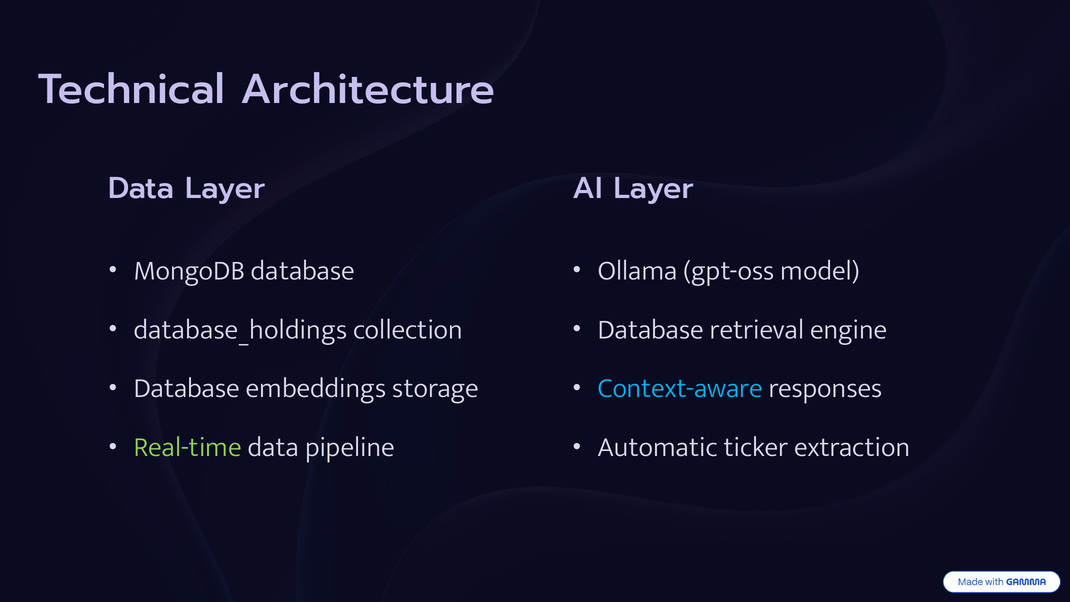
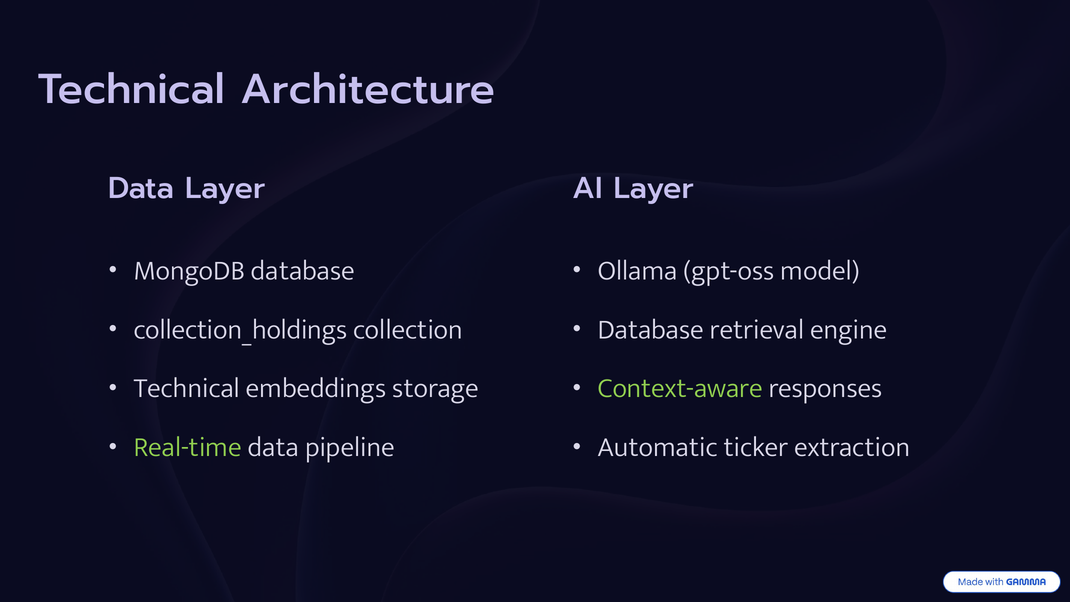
database_holdings: database_holdings -> collection_holdings
Database at (187, 388): Database -> Technical
Context-aware colour: light blue -> light green
